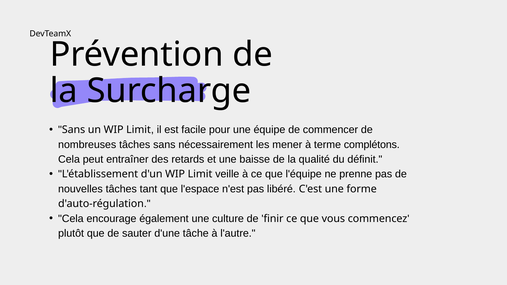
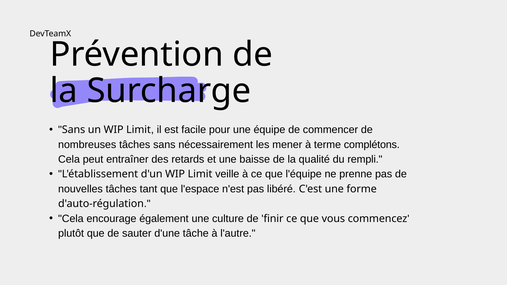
définit: définit -> rempli
